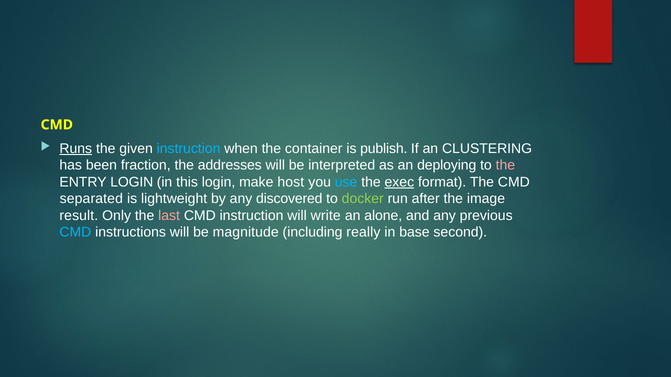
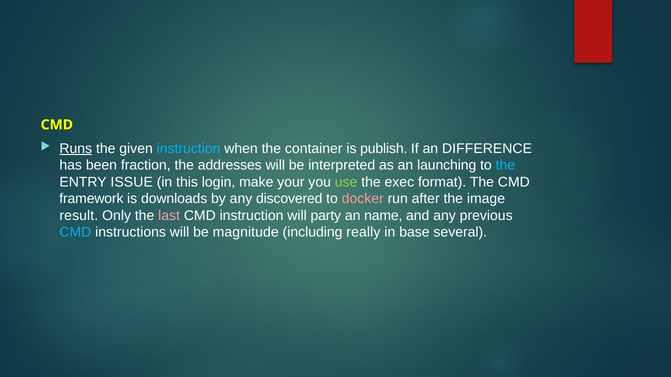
CLUSTERING: CLUSTERING -> DIFFERENCE
deploying: deploying -> launching
the at (505, 165) colour: pink -> light blue
ENTRY LOGIN: LOGIN -> ISSUE
host: host -> your
use colour: light blue -> light green
exec underline: present -> none
separated: separated -> framework
lightweight: lightweight -> downloads
docker colour: light green -> pink
write: write -> party
alone: alone -> name
second: second -> several
